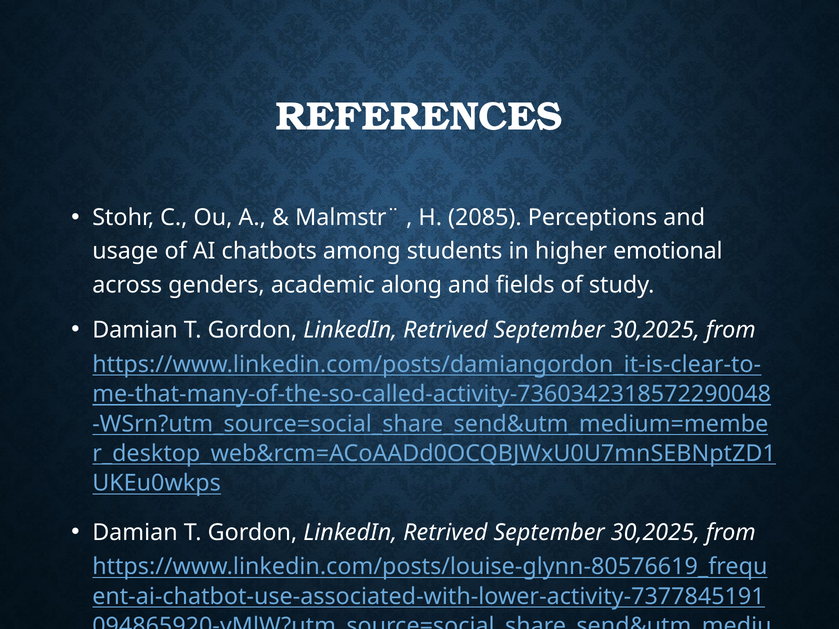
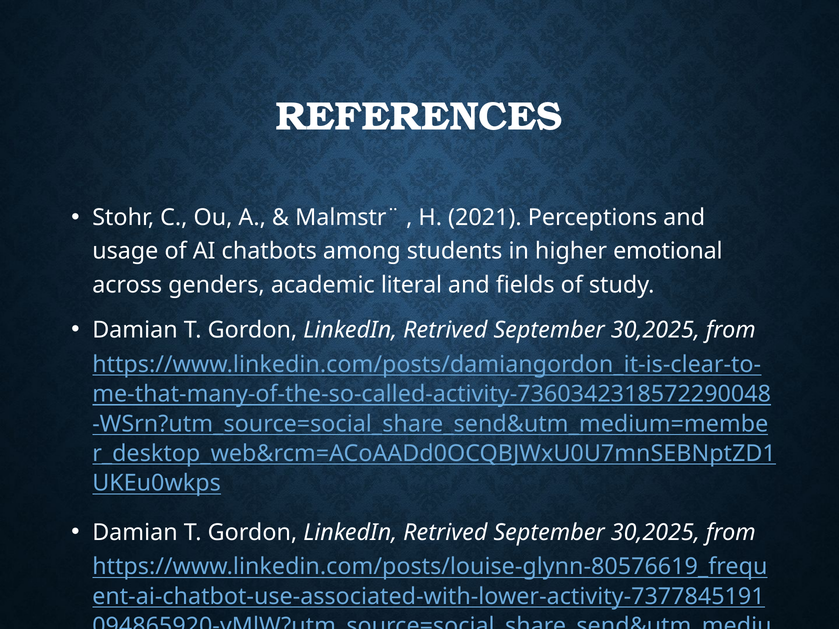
2085: 2085 -> 2021
along: along -> literal
